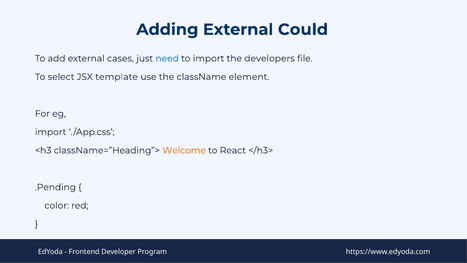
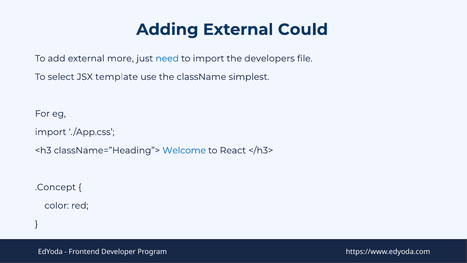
cases: cases -> more
element: element -> simplest
Welcome colour: orange -> blue
.Pending: .Pending -> .Concept
